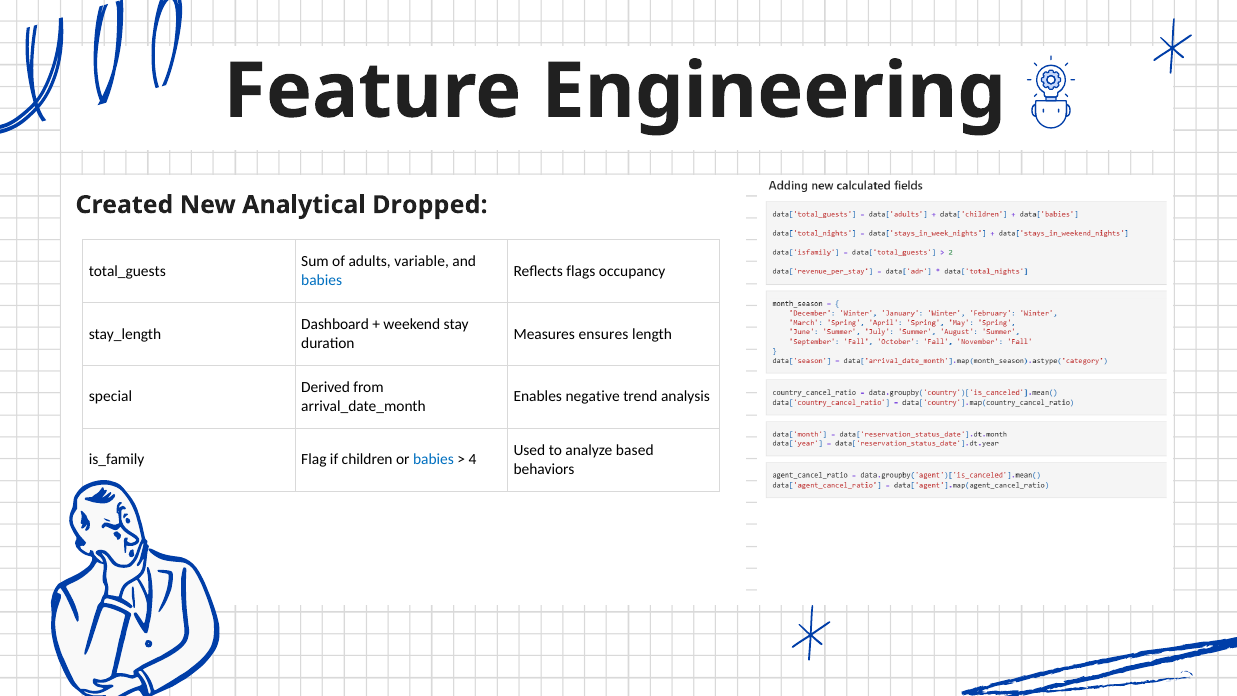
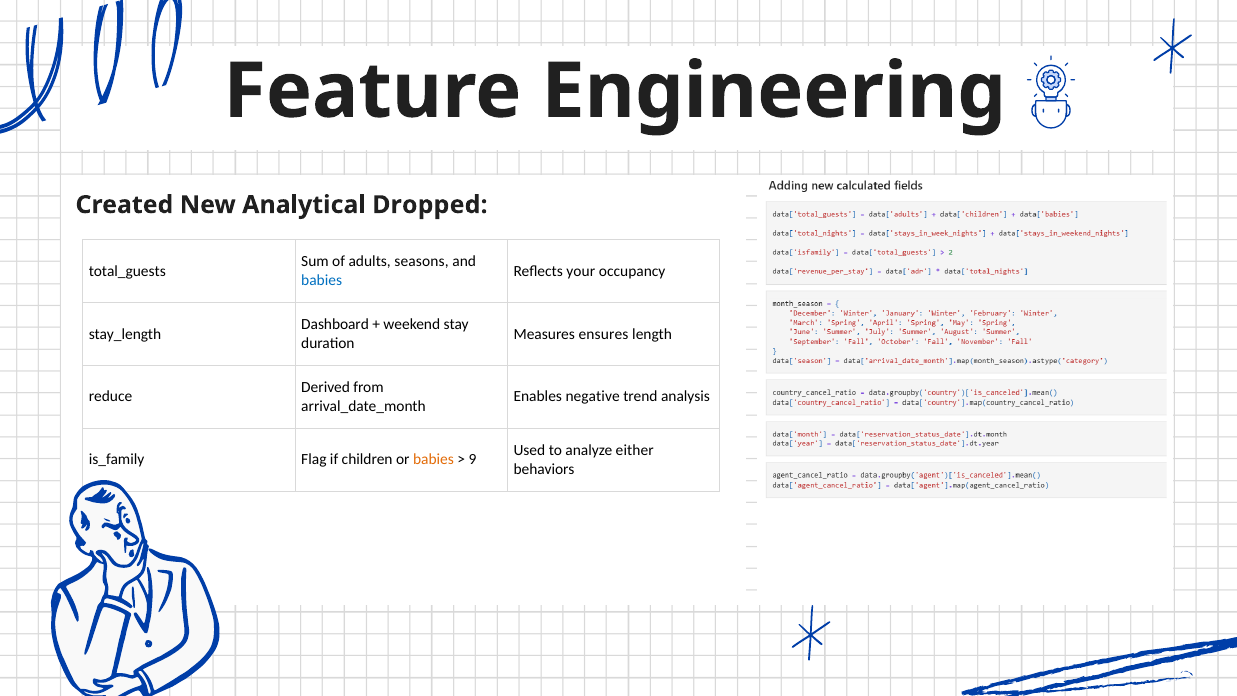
variable: variable -> seasons
flags: flags -> your
special: special -> reduce
based: based -> either
babies at (433, 460) colour: blue -> orange
4: 4 -> 9
